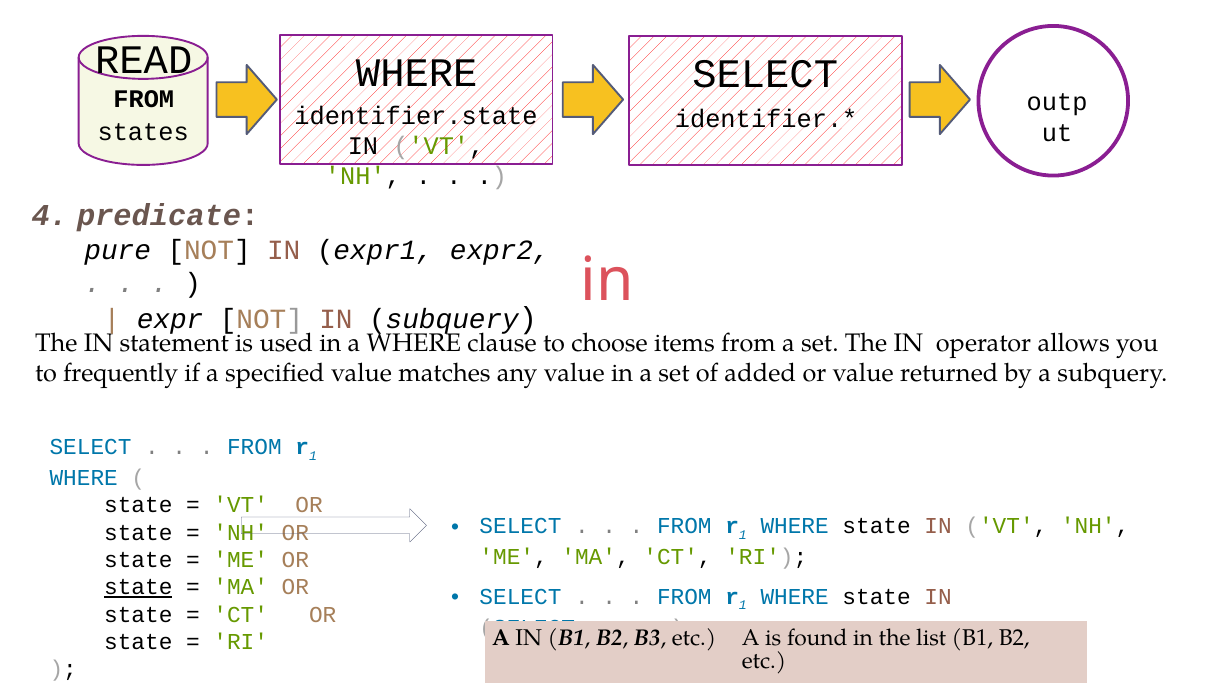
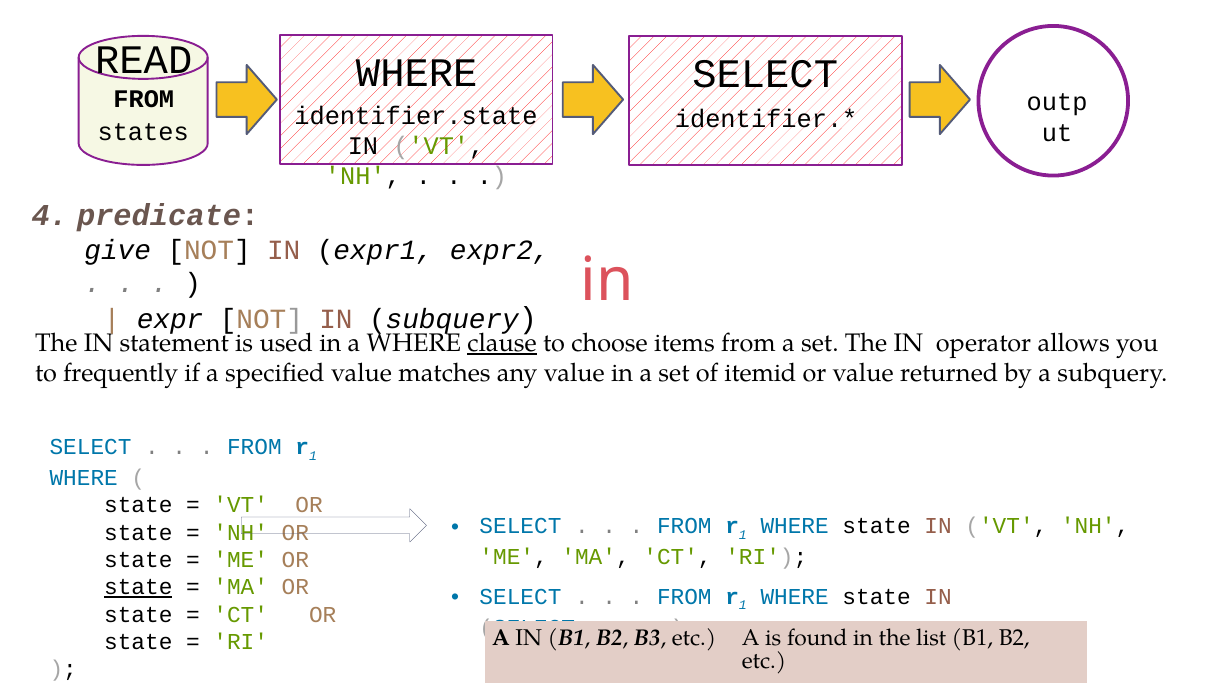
pure: pure -> give
clause underline: none -> present
added: added -> itemid
